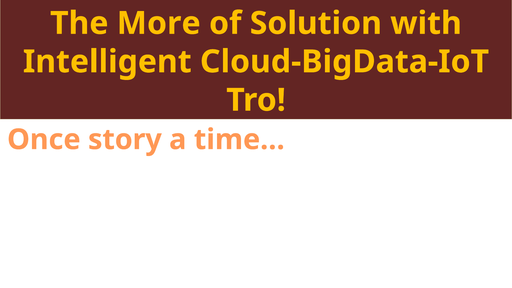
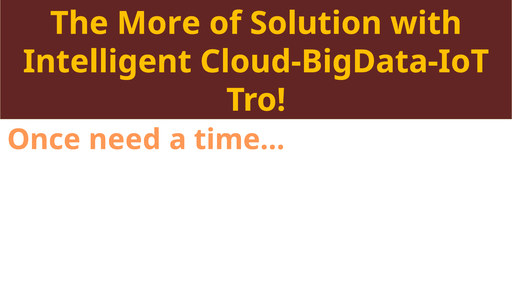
story: story -> need
